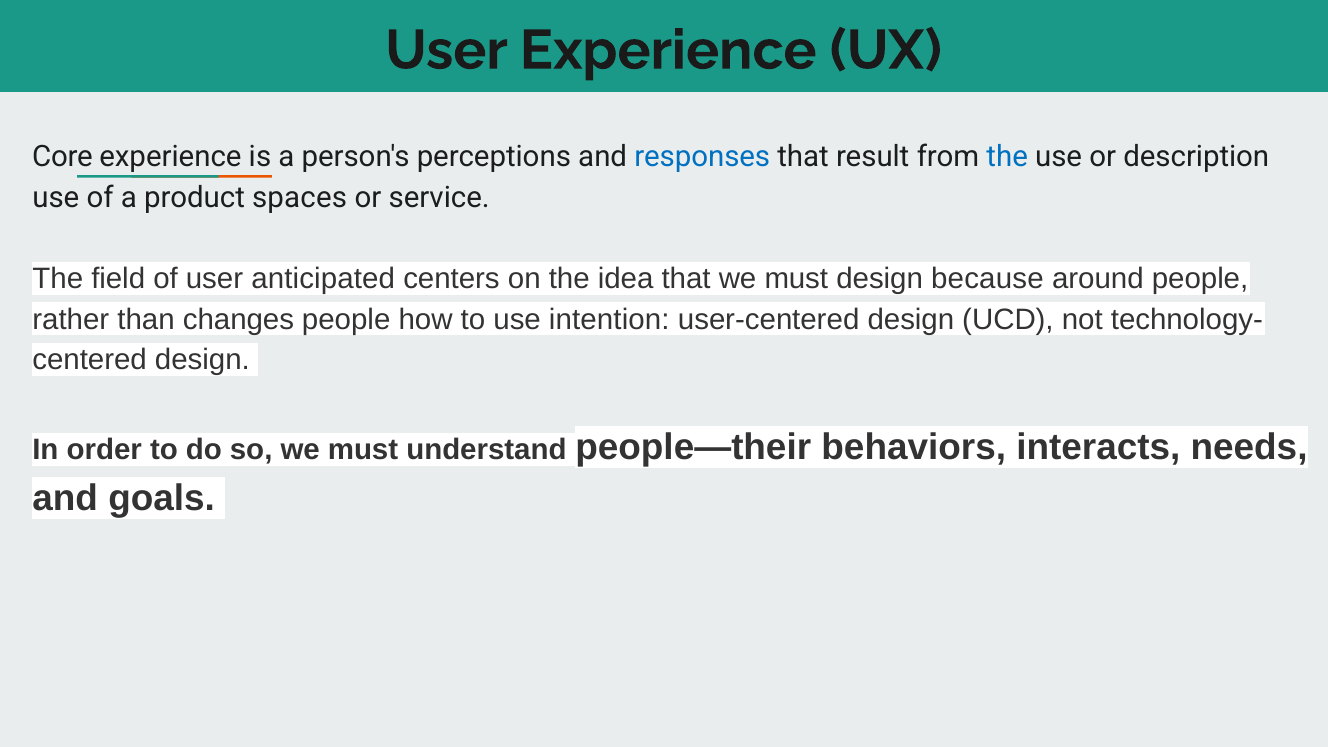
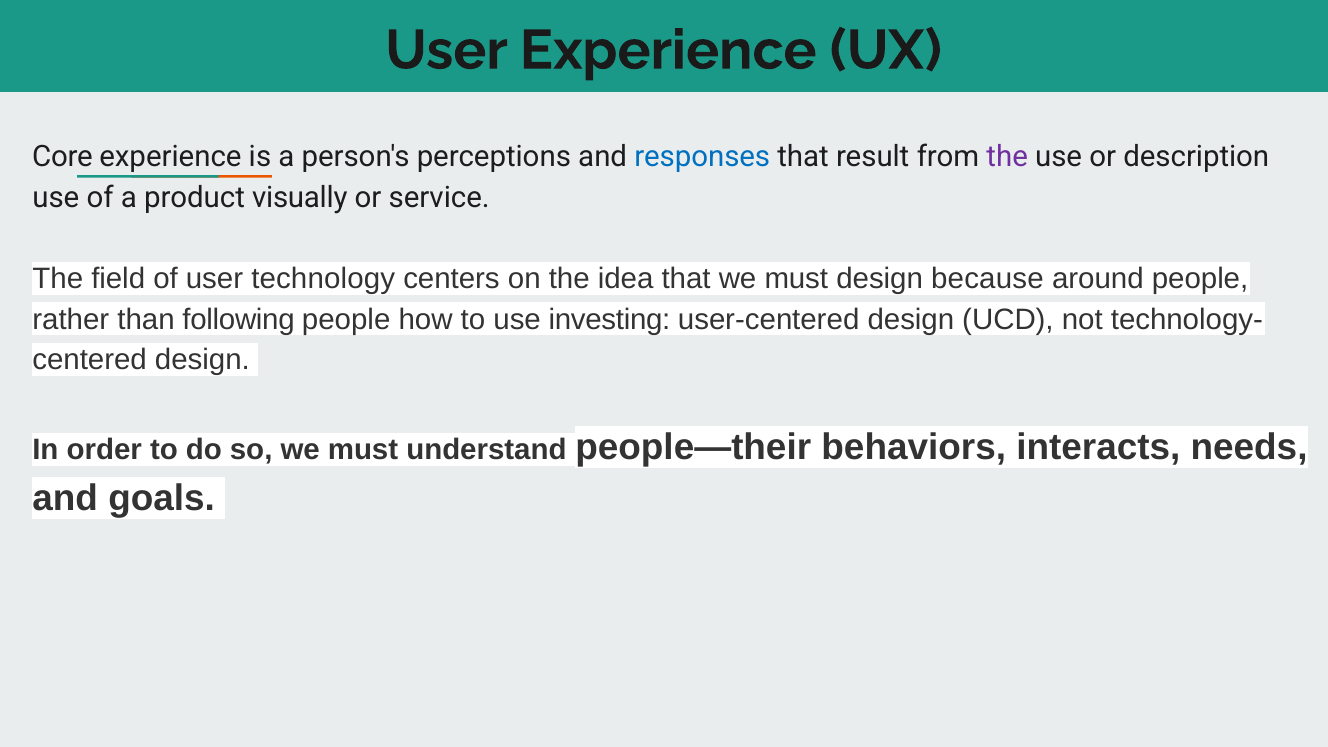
the at (1007, 157) colour: blue -> purple
spaces: spaces -> visually
anticipated: anticipated -> technology
changes: changes -> following
intention: intention -> investing
